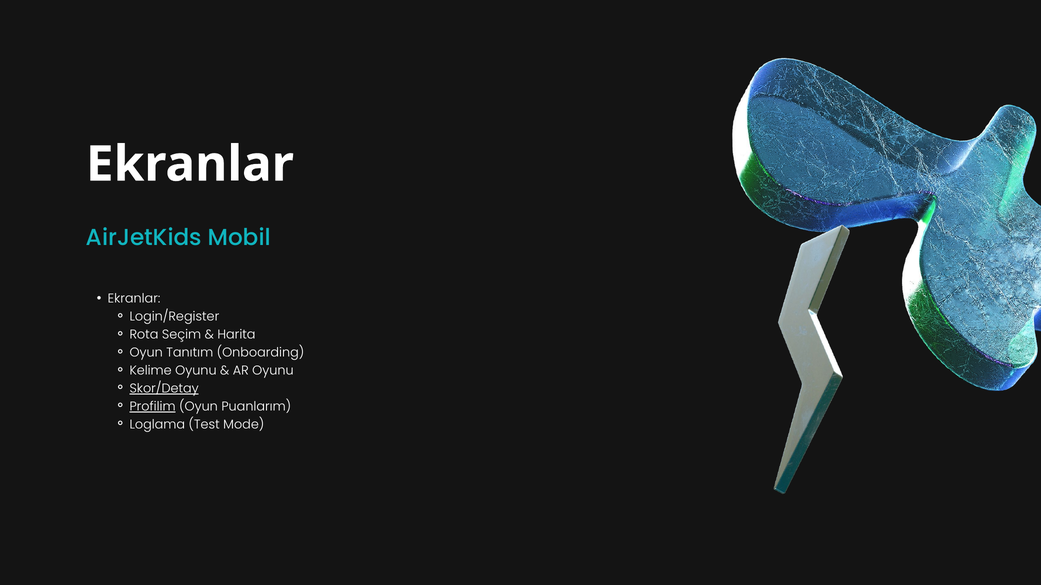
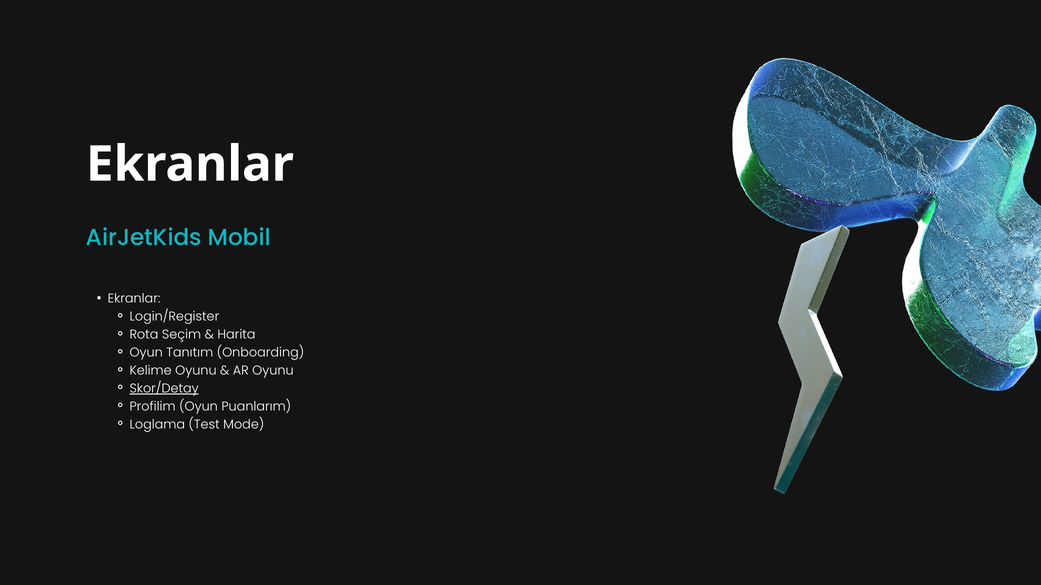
Profilim underline: present -> none
